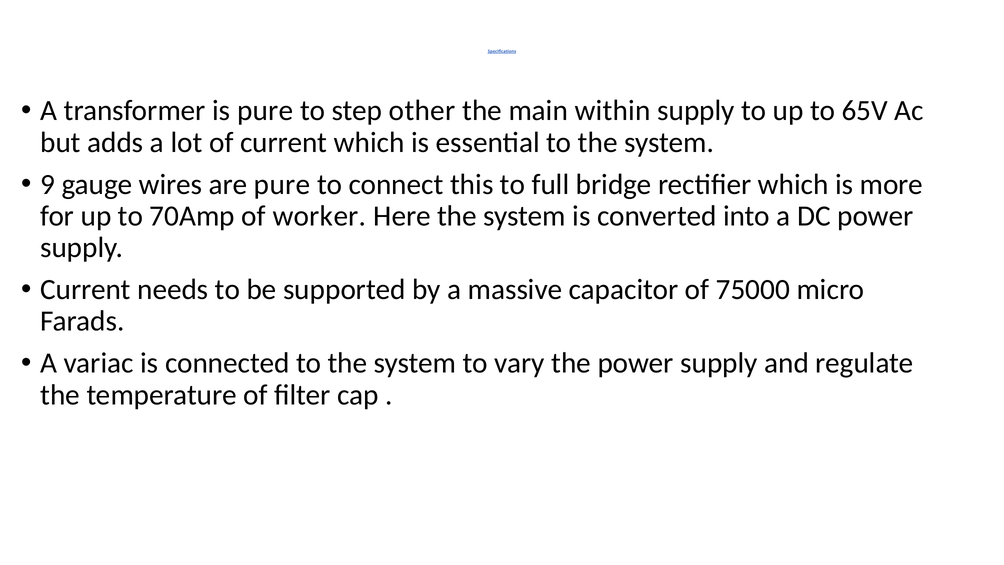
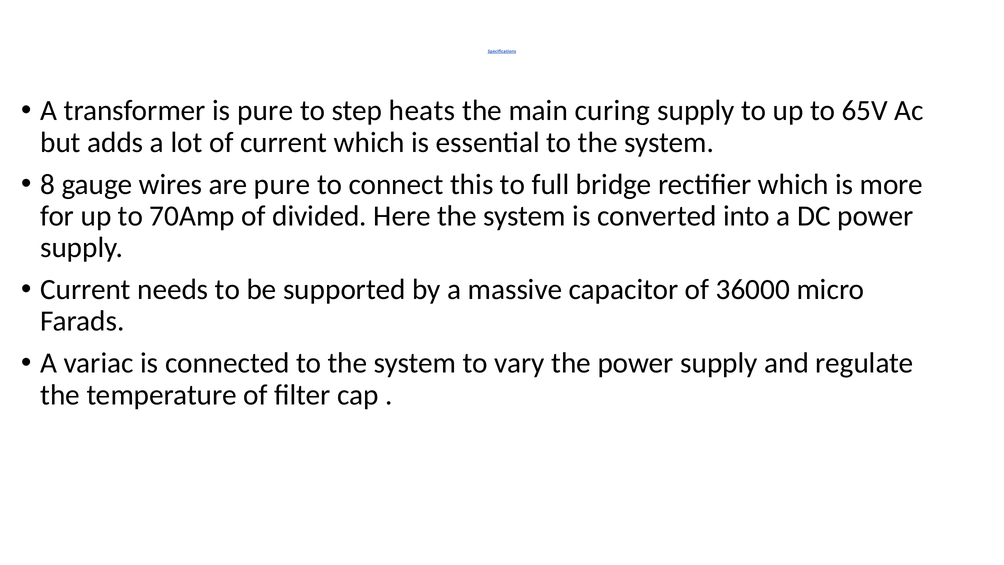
other: other -> heats
within: within -> curing
9: 9 -> 8
worker: worker -> divided
75000: 75000 -> 36000
